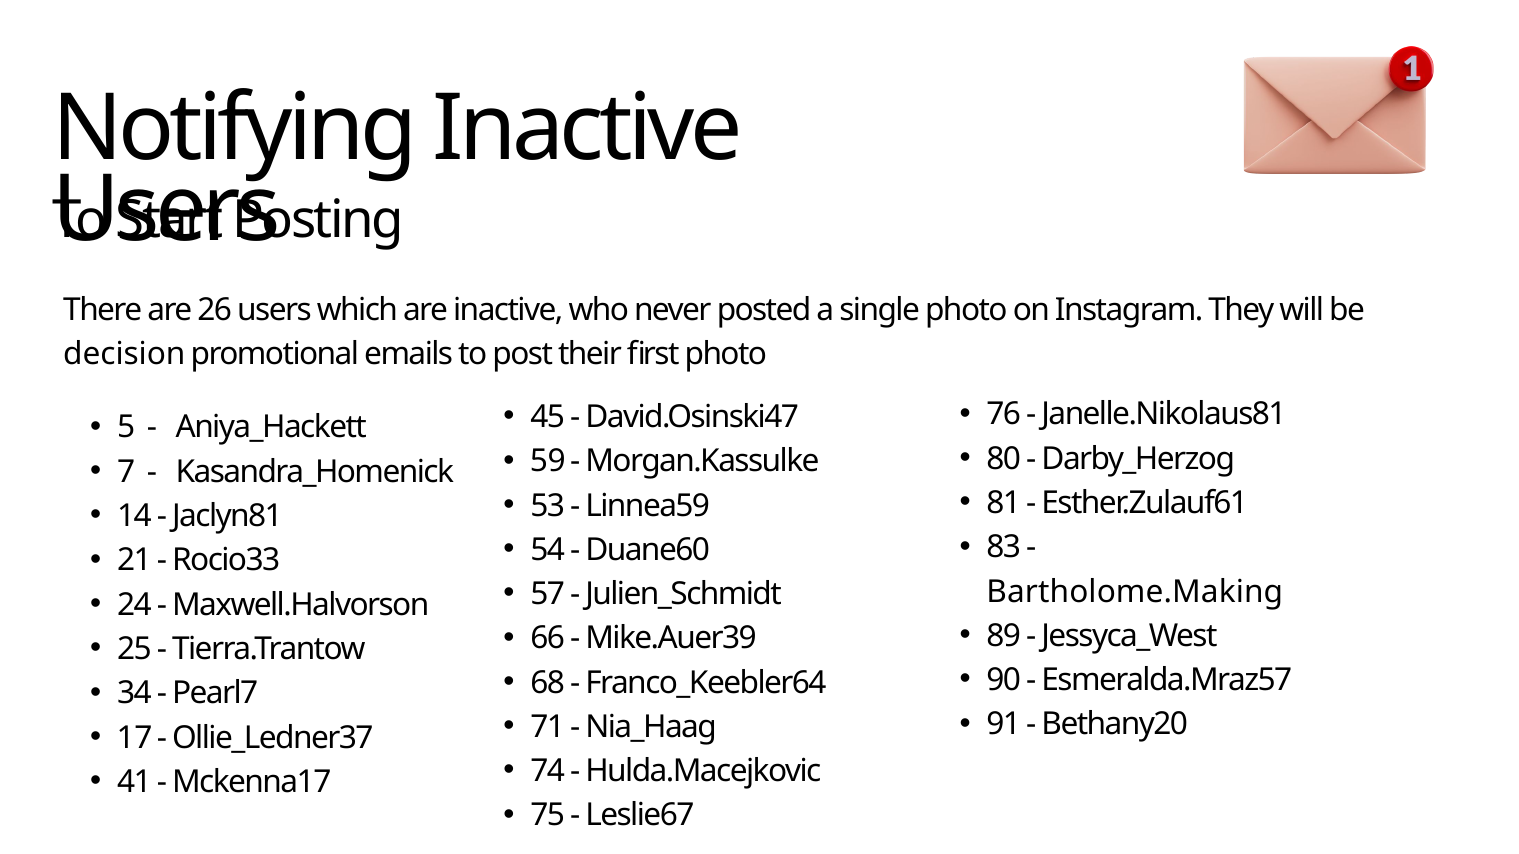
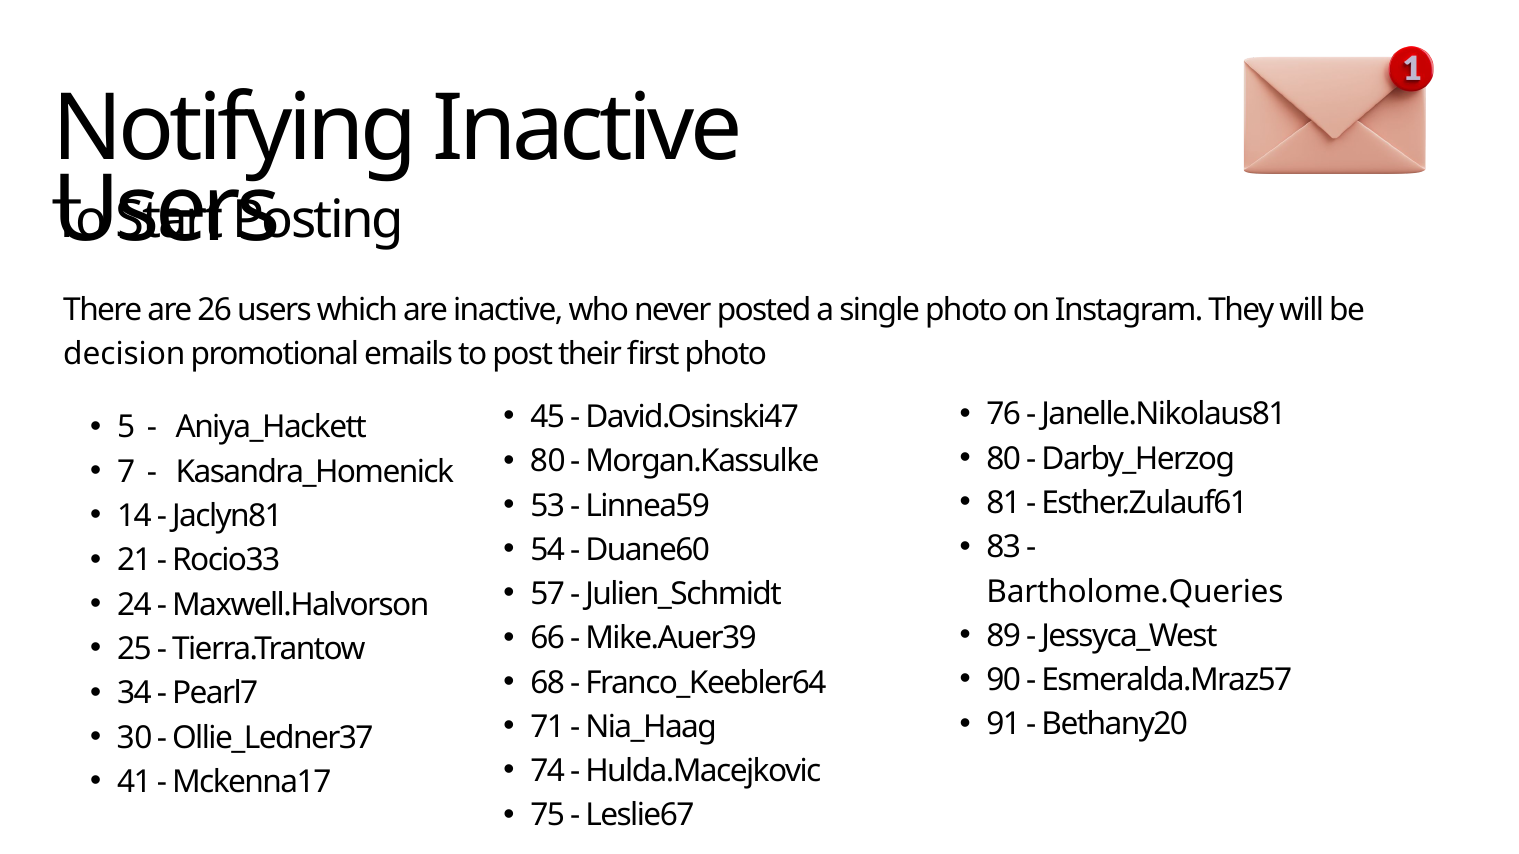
59 at (548, 462): 59 -> 80
Bartholome.Making: Bartholome.Making -> Bartholome.Queries
17: 17 -> 30
